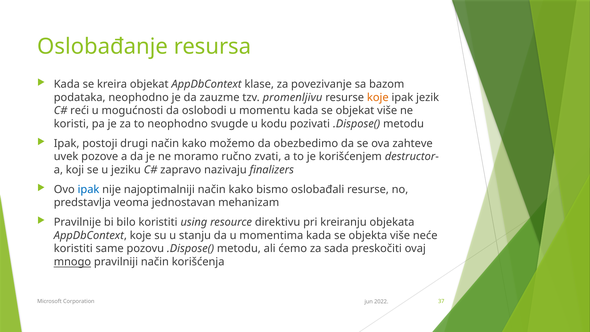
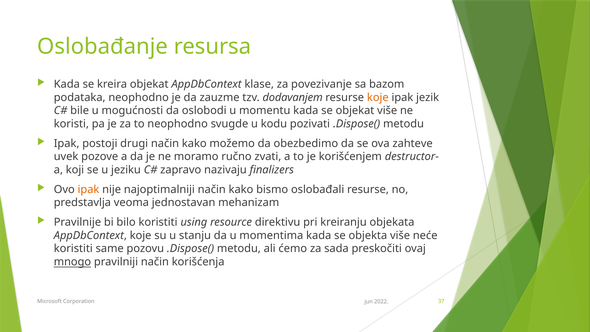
promenljivu: promenljivu -> dodavanjem
reći: reći -> bile
ipak at (88, 189) colour: blue -> orange
